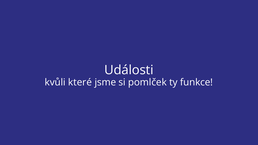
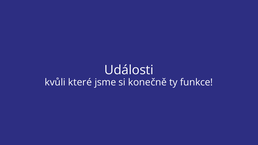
pomlček: pomlček -> konečně
